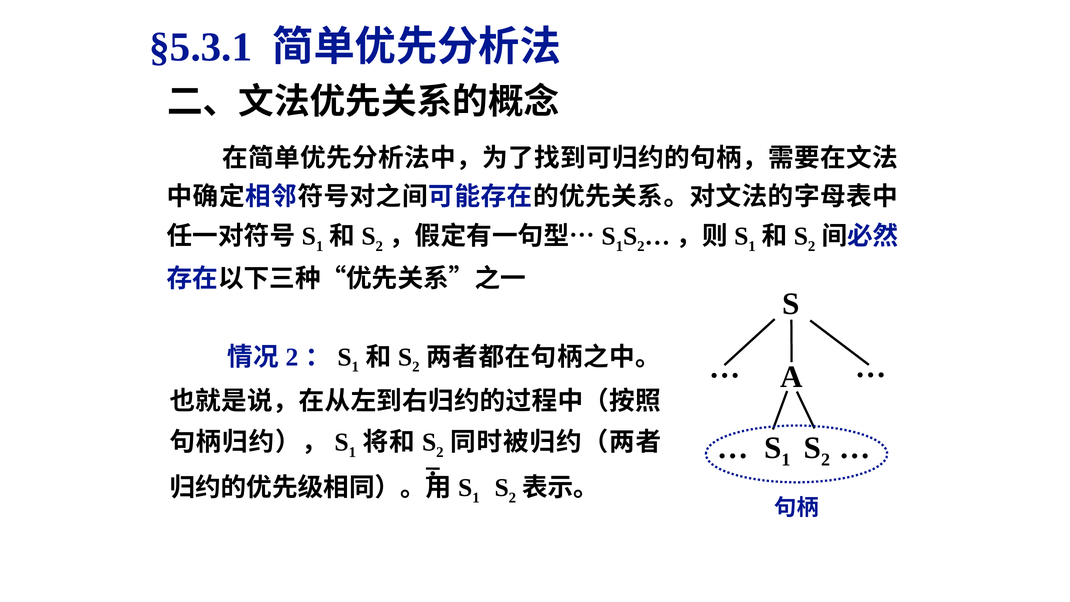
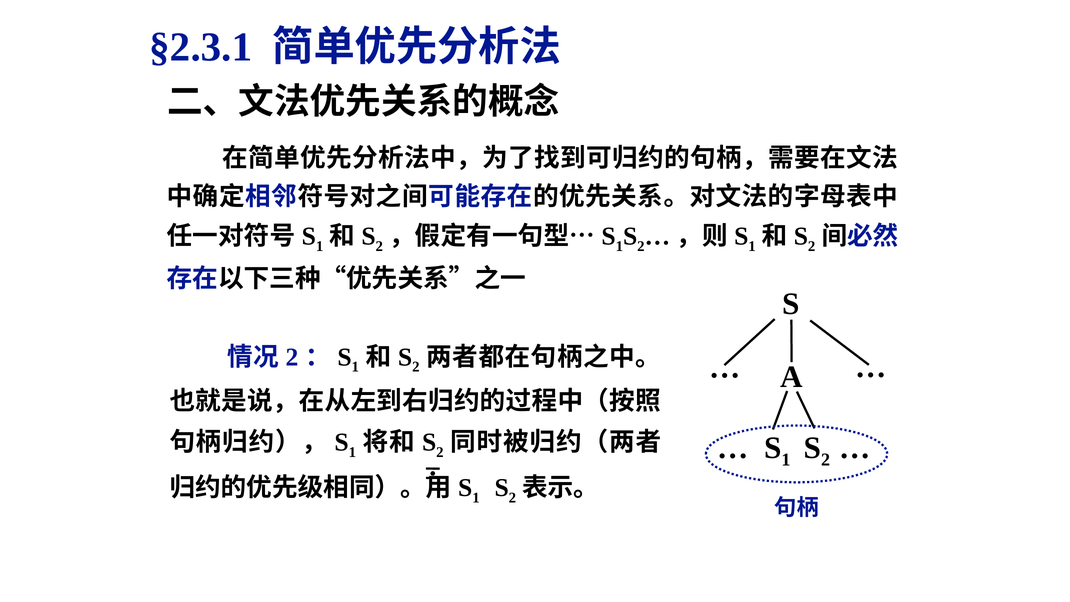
§5.3.1: §5.3.1 -> §2.3.1
